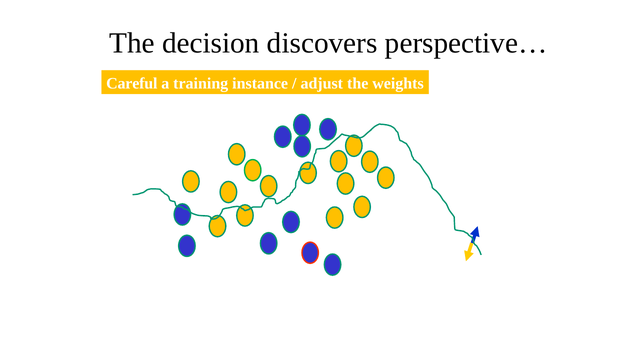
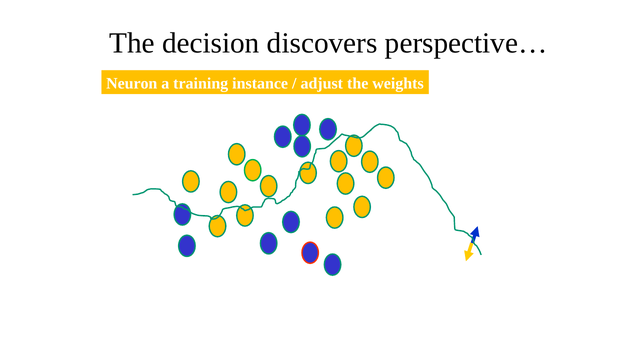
Careful: Careful -> Neuron
